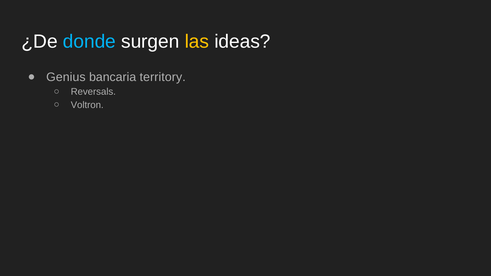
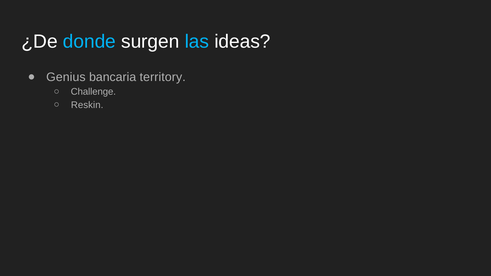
las colour: yellow -> light blue
Reversals: Reversals -> Challenge
Voltron: Voltron -> Reskin
